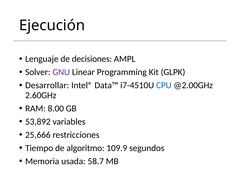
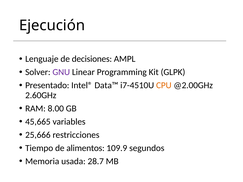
Desarrollar: Desarrollar -> Presentado
CPU colour: blue -> orange
53,892: 53,892 -> 45,665
algoritmo: algoritmo -> alimentos
58.7: 58.7 -> 28.7
